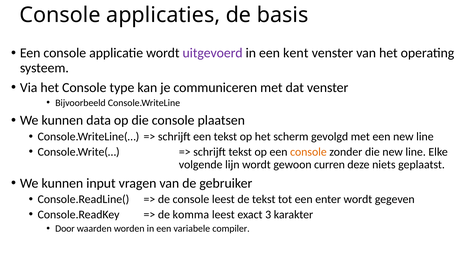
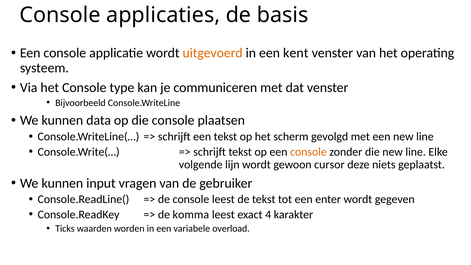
uitgevoerd colour: purple -> orange
curren: curren -> cursor
3: 3 -> 4
Door: Door -> Ticks
compiler: compiler -> overload
